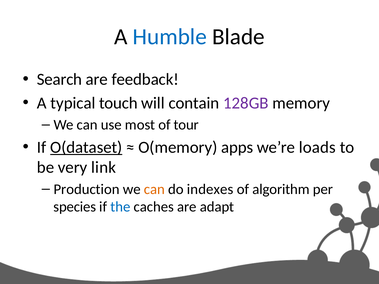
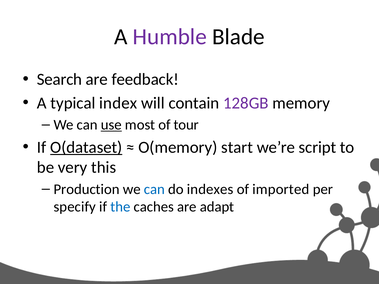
Humble colour: blue -> purple
touch: touch -> index
use underline: none -> present
apps: apps -> start
loads: loads -> script
link: link -> this
can at (154, 189) colour: orange -> blue
algorithm: algorithm -> imported
species: species -> specify
